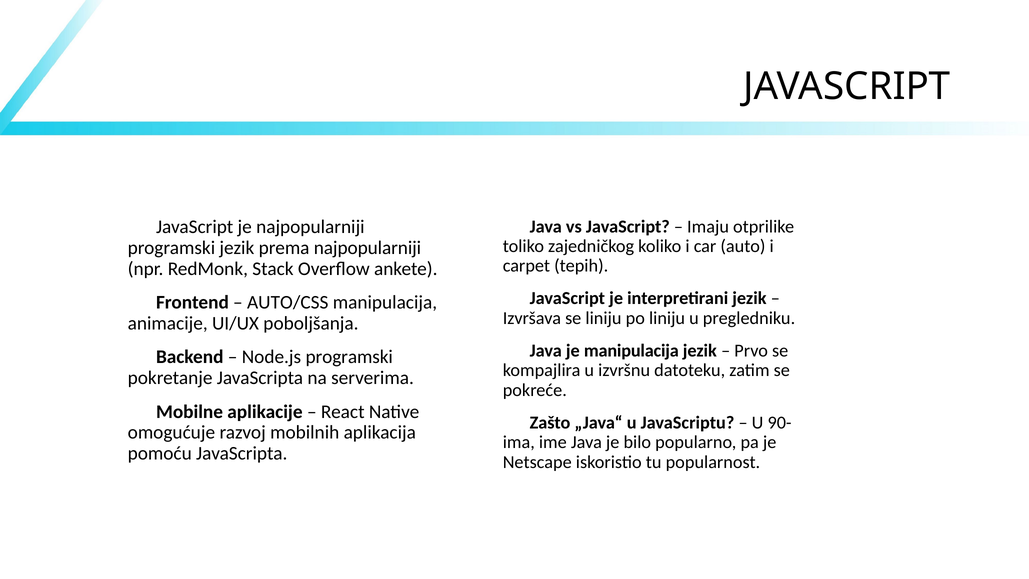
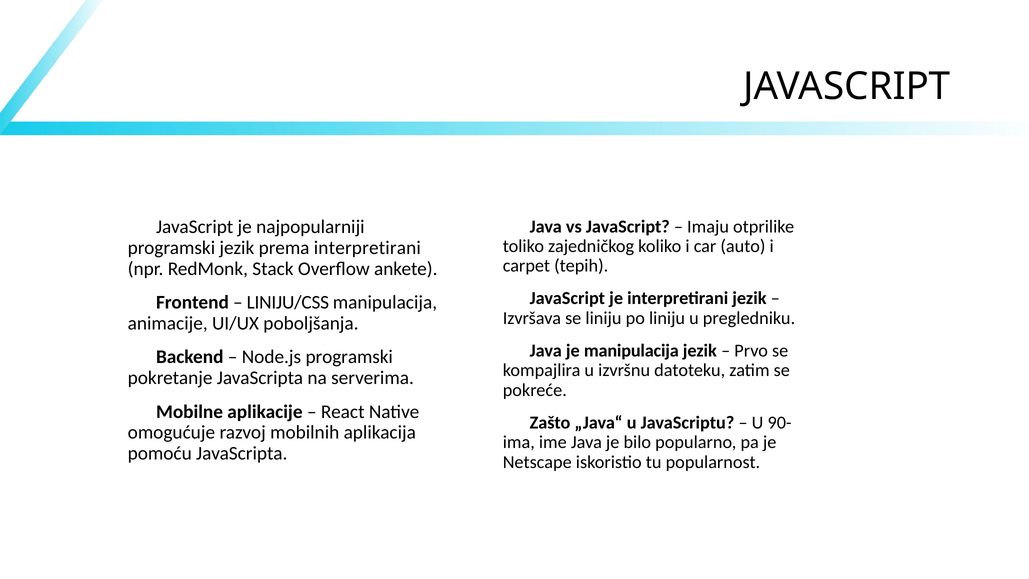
prema najpopularniji: najpopularniji -> interpretirani
AUTO/CSS: AUTO/CSS -> LINIJU/CSS
